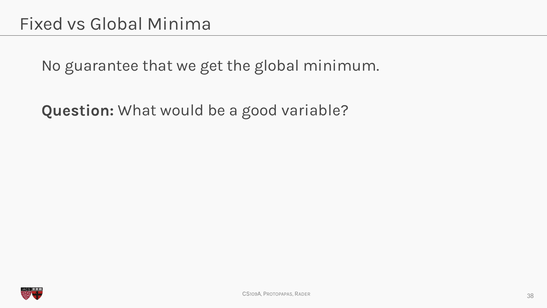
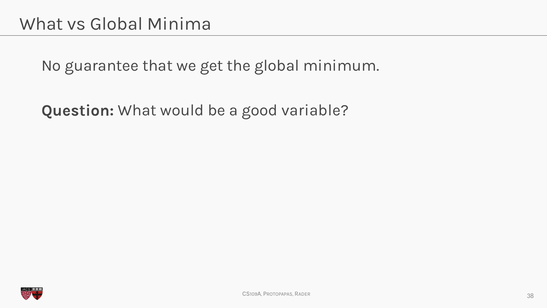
Fixed at (41, 24): Fixed -> What
